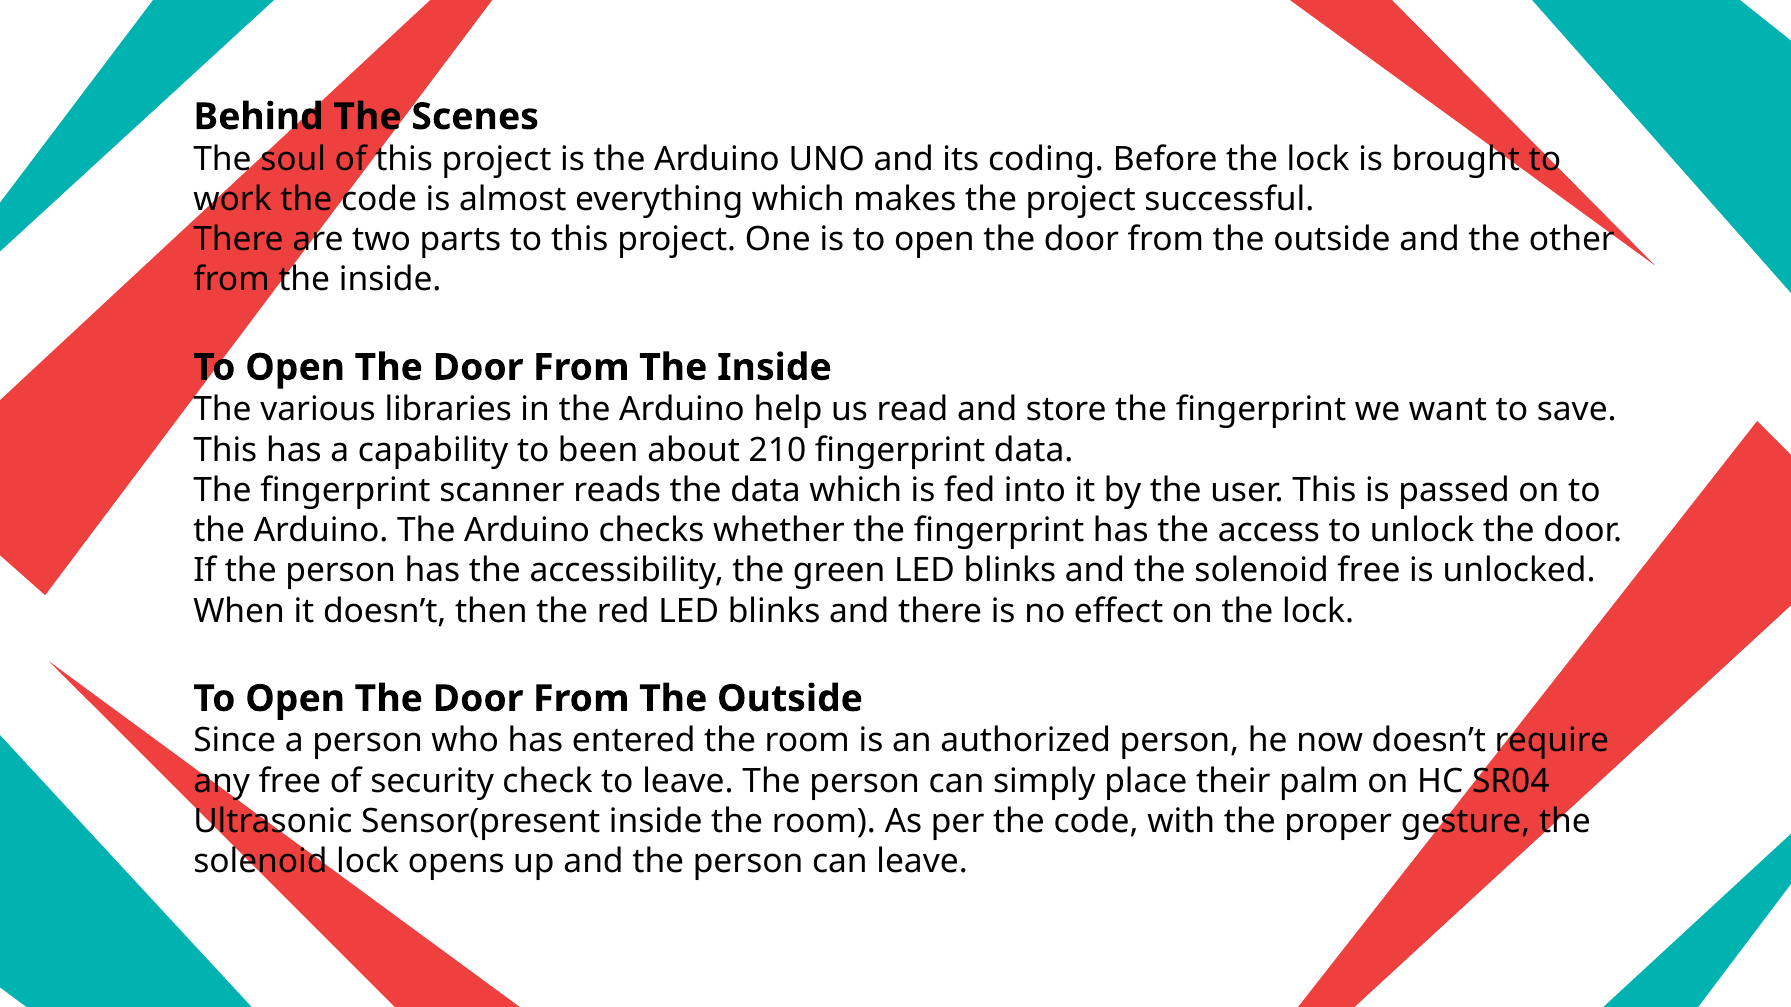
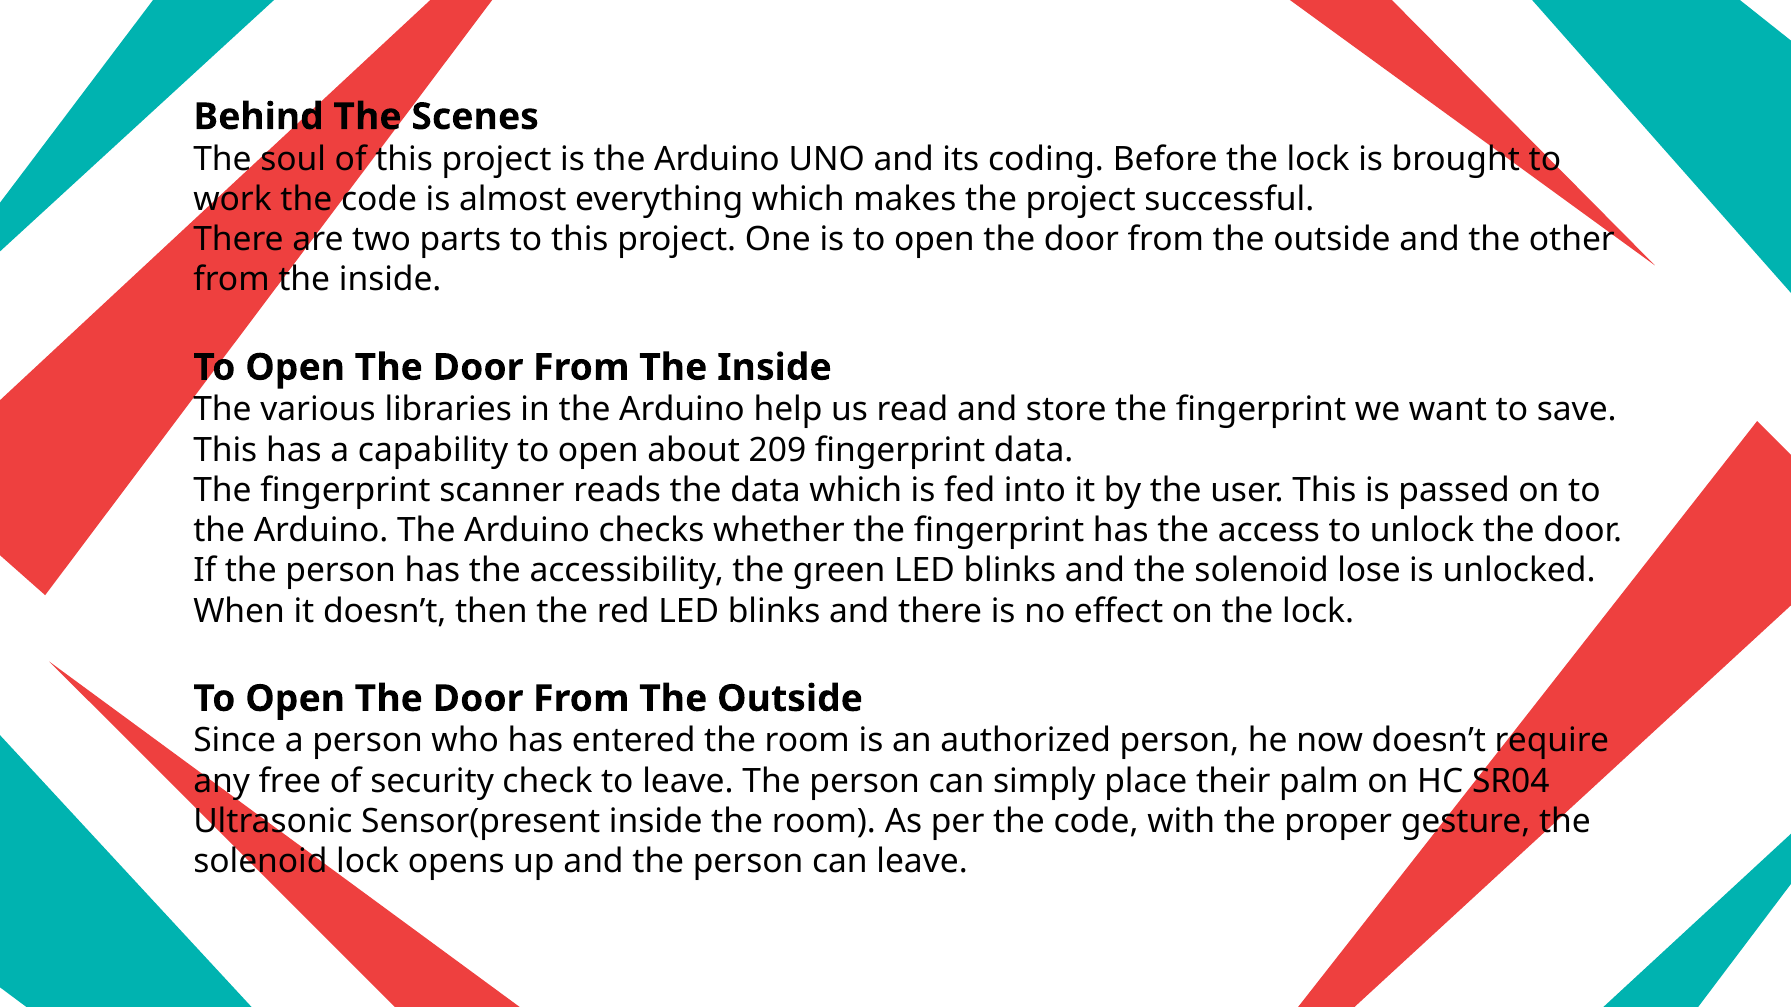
capability to been: been -> open
210: 210 -> 209
solenoid free: free -> lose
